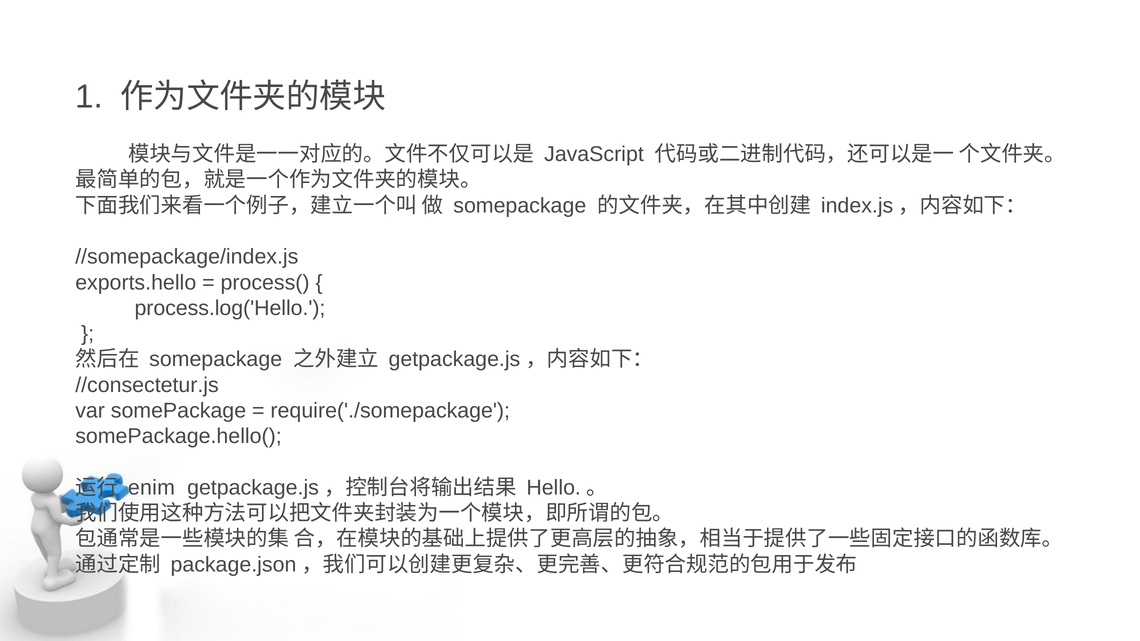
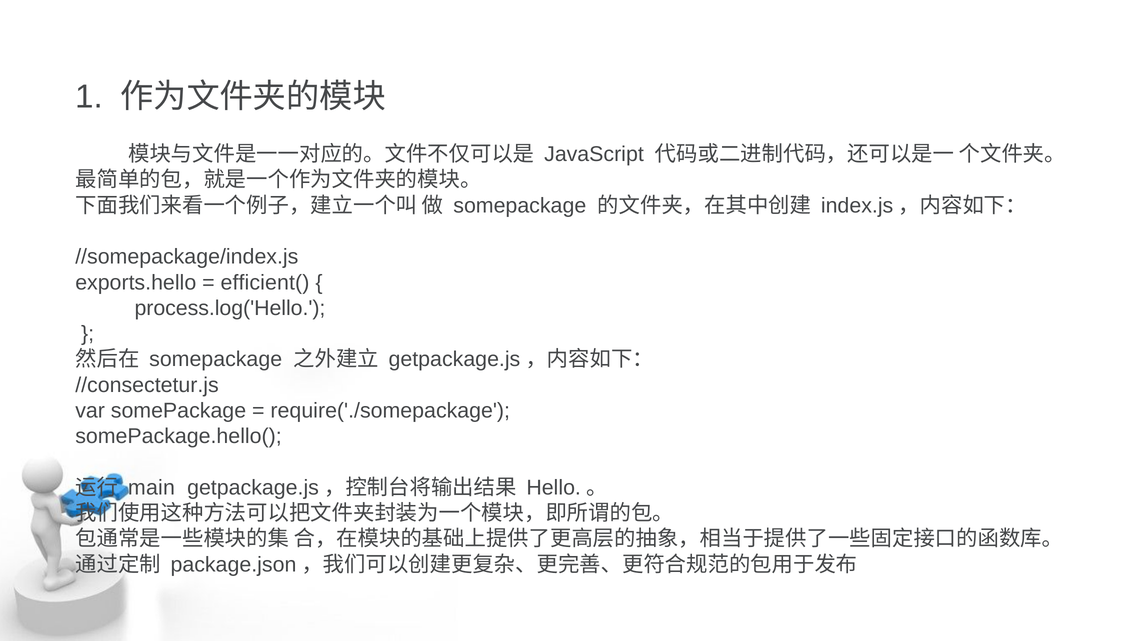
process(: process( -> efficient(
enim: enim -> main
